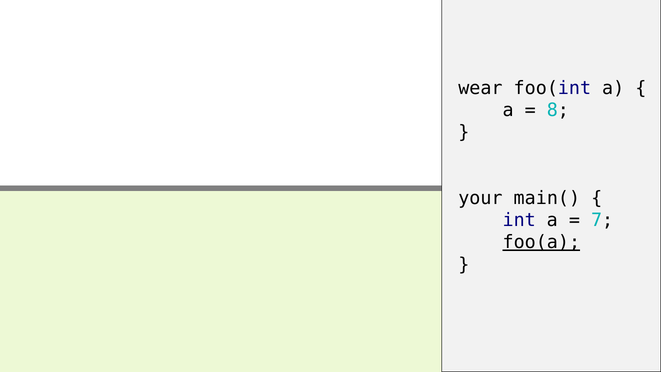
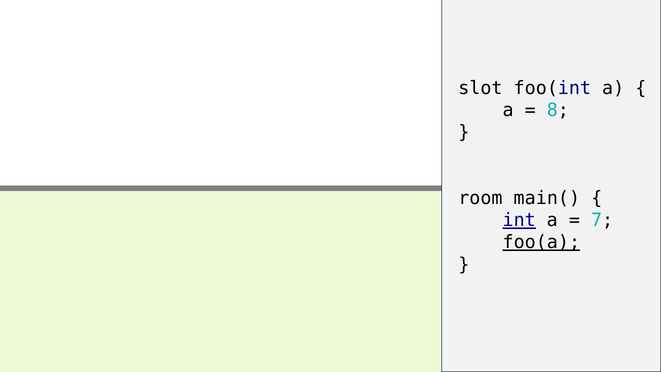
wear: wear -> slot
your: your -> room
int underline: none -> present
